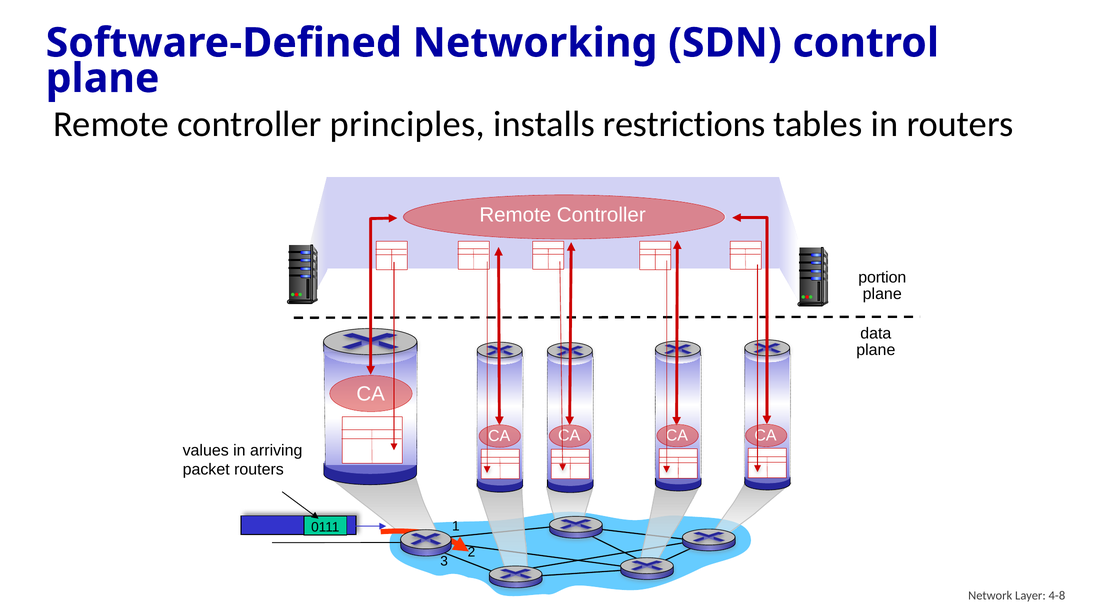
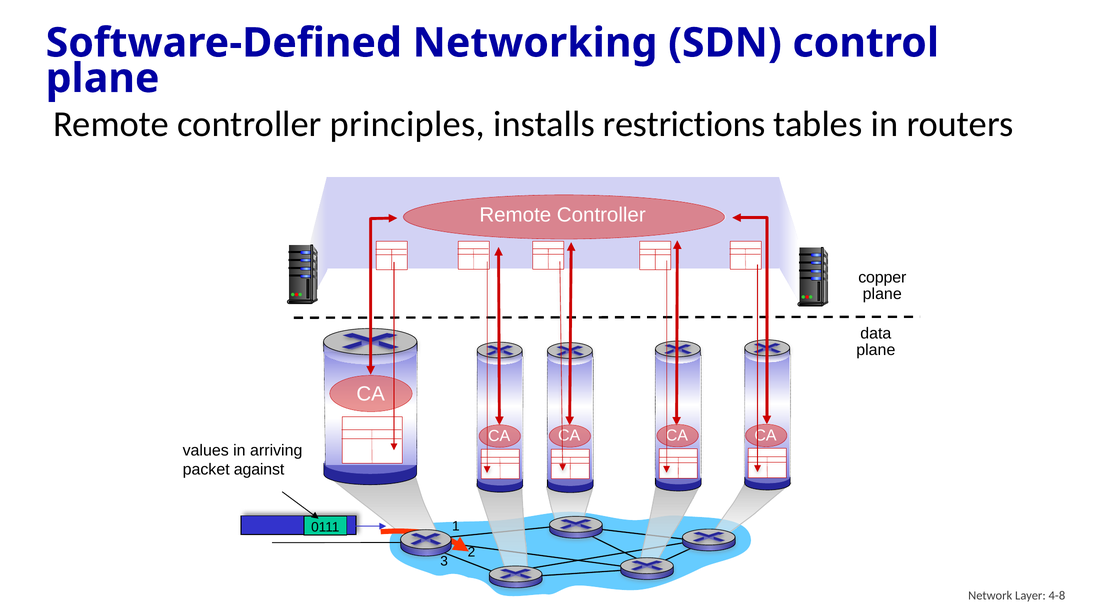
portion: portion -> copper
packet routers: routers -> against
